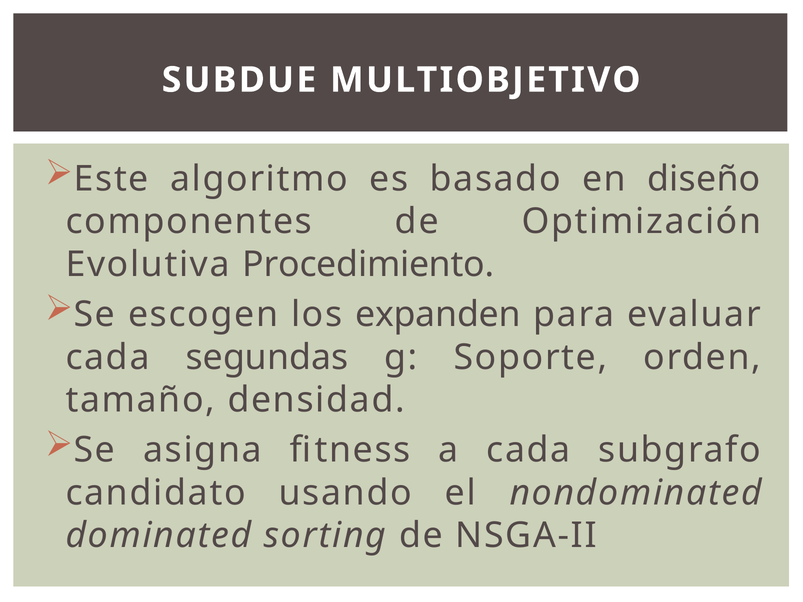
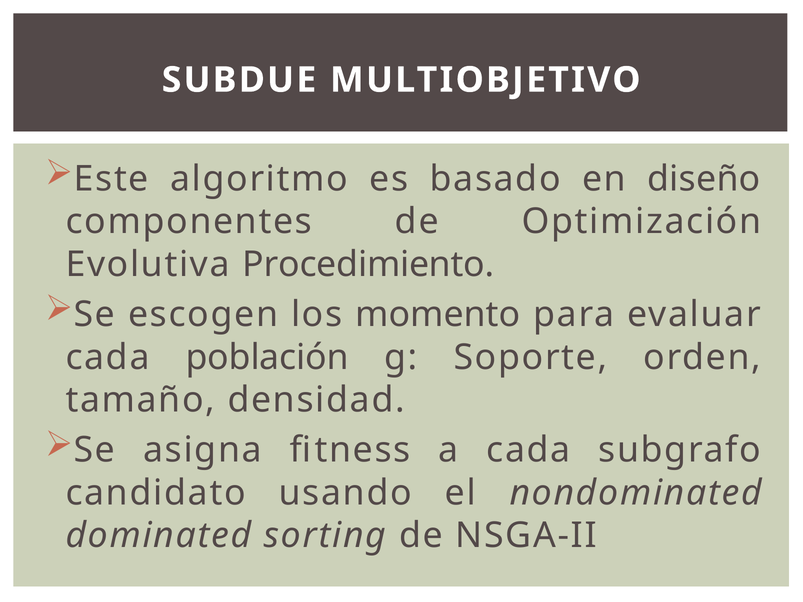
expanden: expanden -> momento
segundas: segundas -> población
